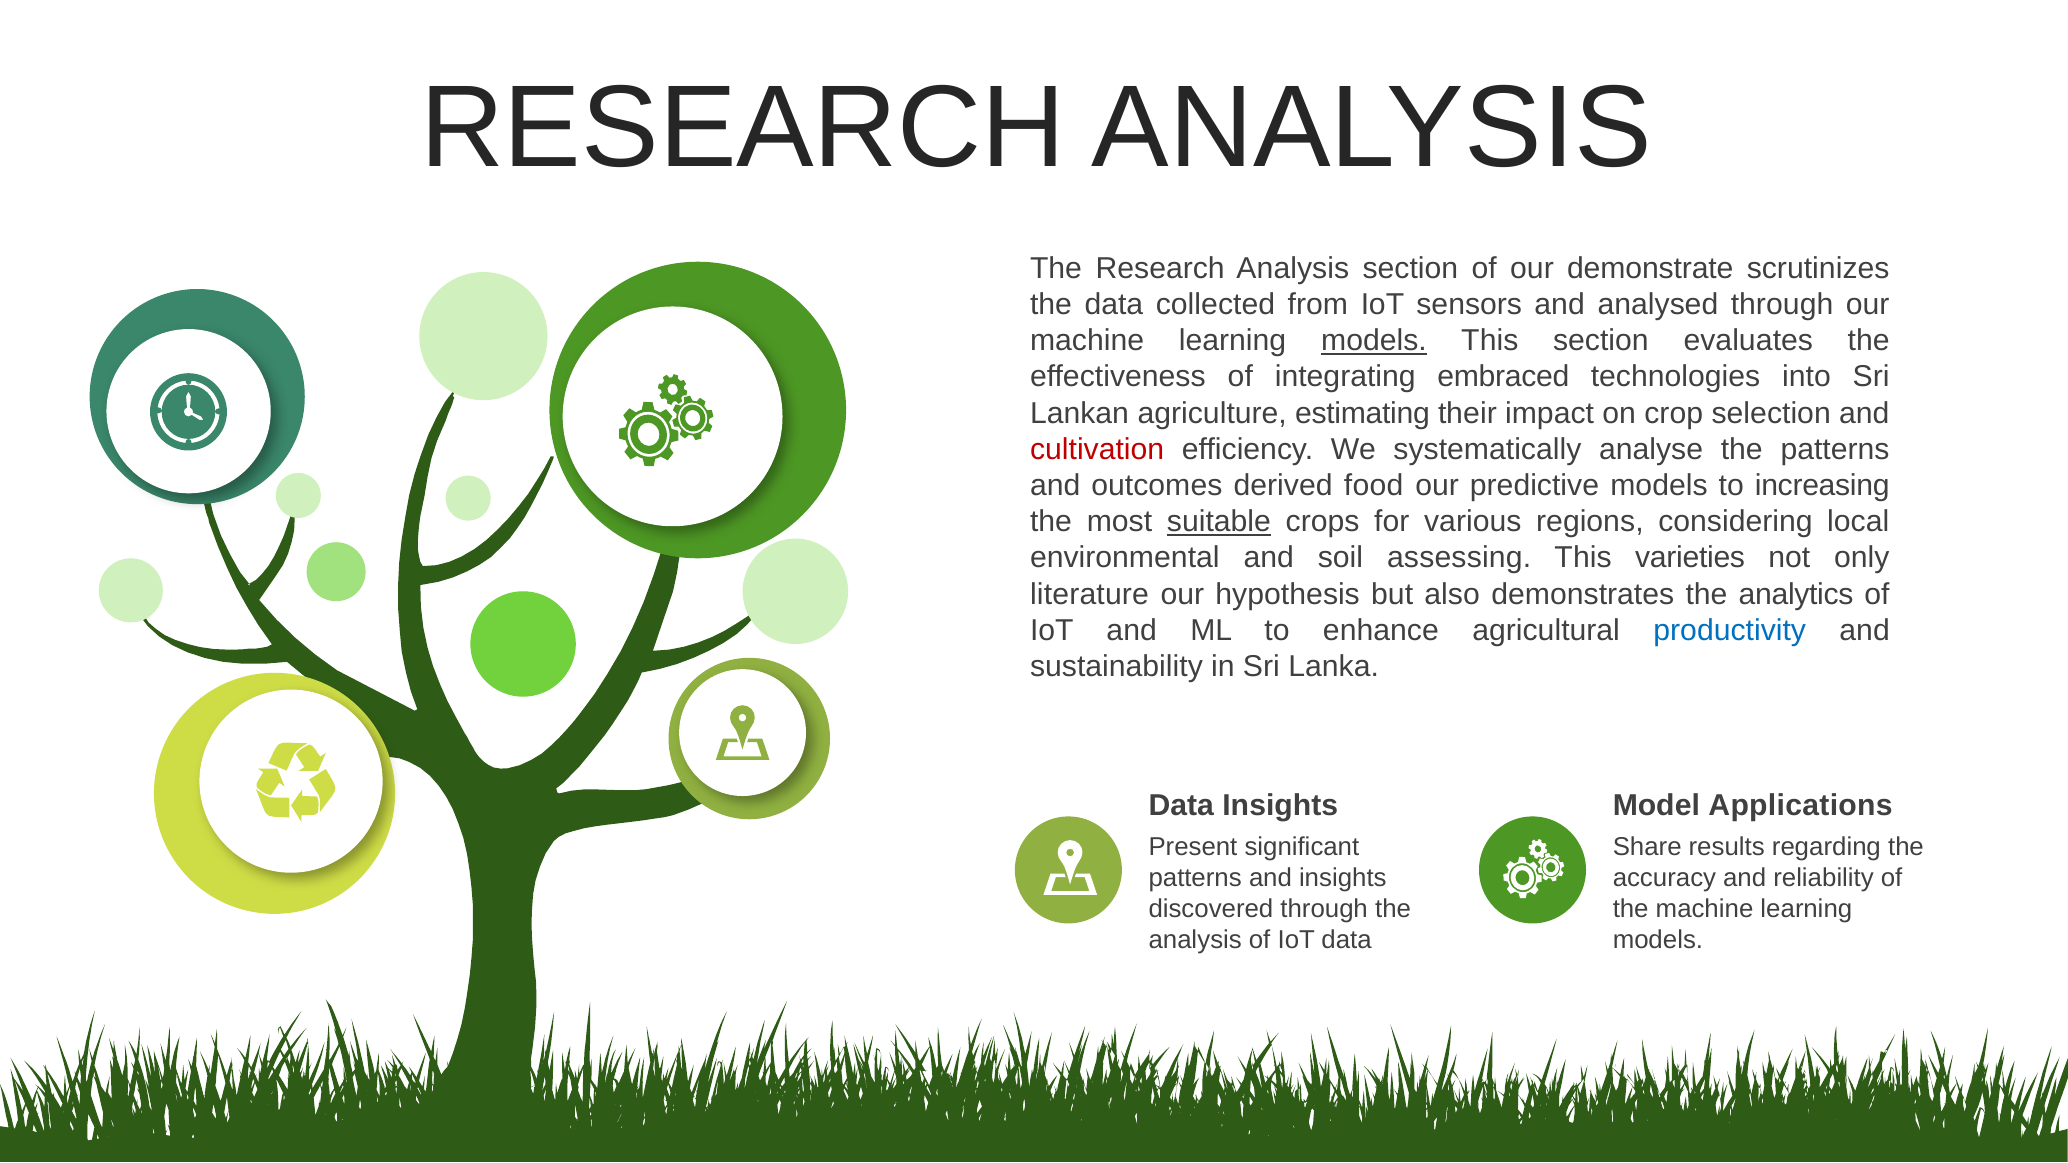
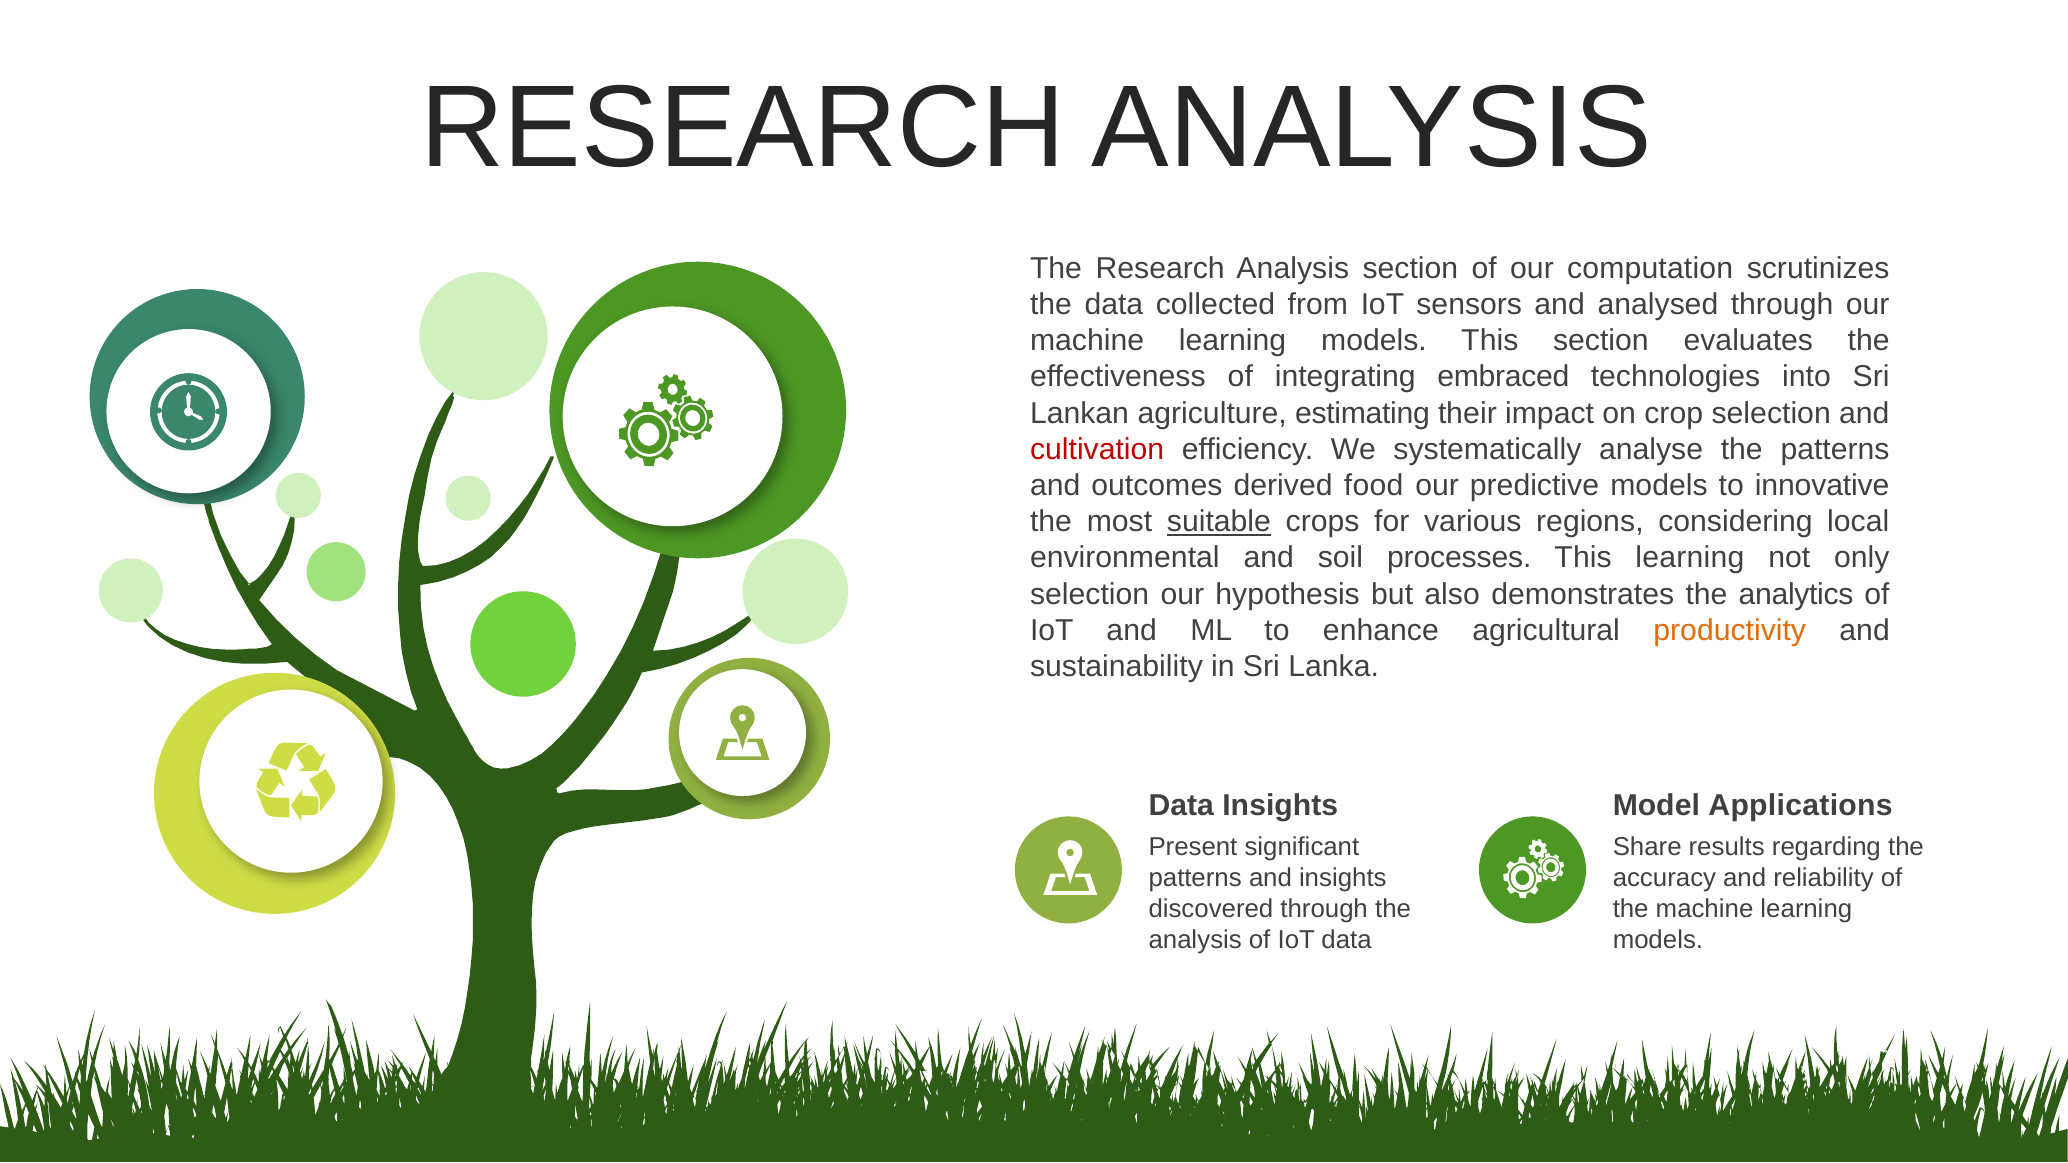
demonstrate: demonstrate -> computation
models at (1374, 341) underline: present -> none
increasing: increasing -> innovative
assessing: assessing -> processes
This varieties: varieties -> learning
literature at (1090, 594): literature -> selection
productivity colour: blue -> orange
